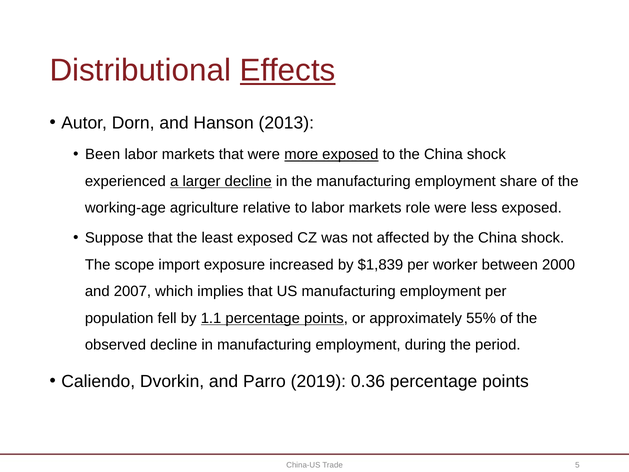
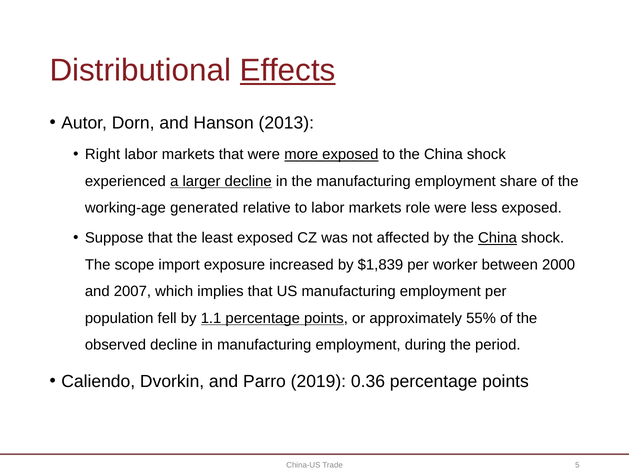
Been: Been -> Right
agriculture: agriculture -> generated
China at (498, 238) underline: none -> present
